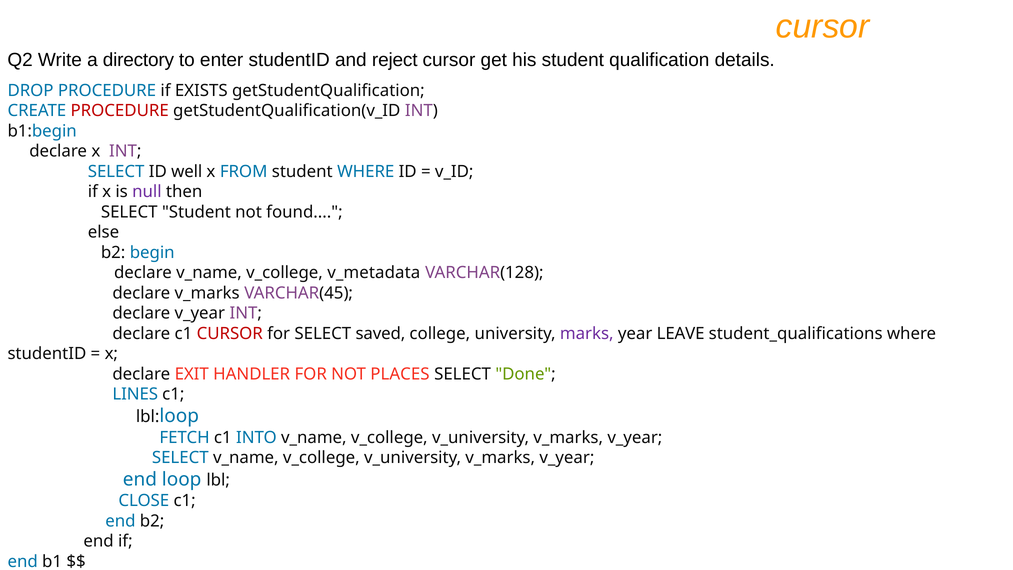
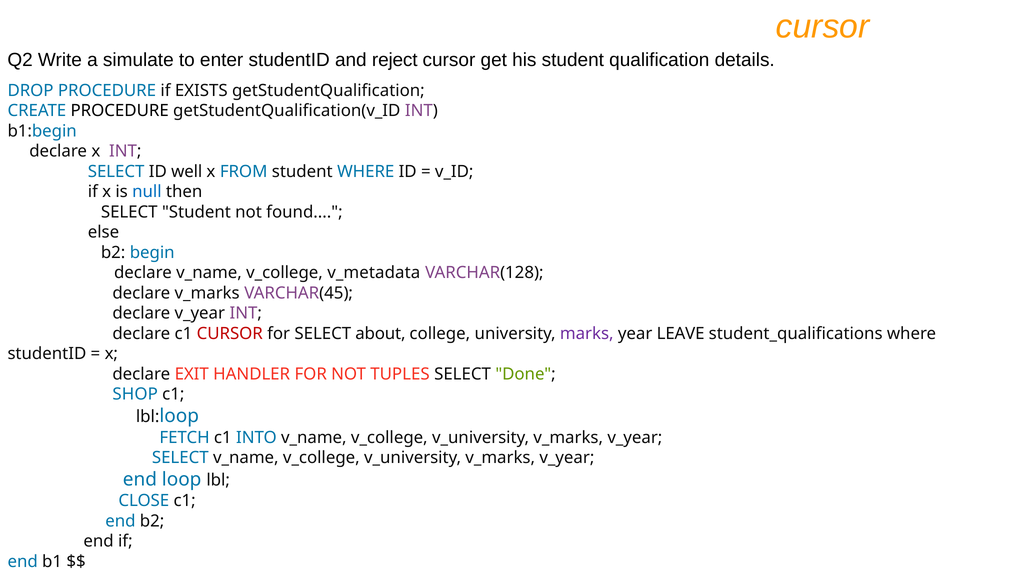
directory: directory -> simulate
PROCEDURE at (120, 111) colour: red -> black
null colour: purple -> blue
saved: saved -> about
PLACES: PLACES -> TUPLES
LINES: LINES -> SHOP
